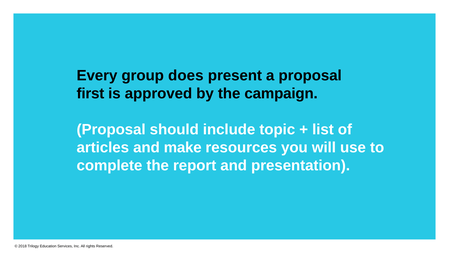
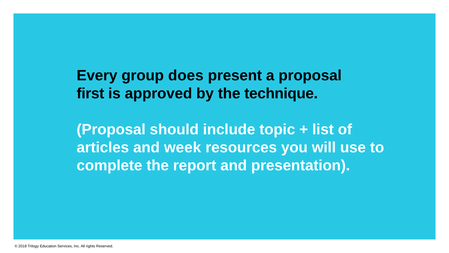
campaign: campaign -> technique
make: make -> week
